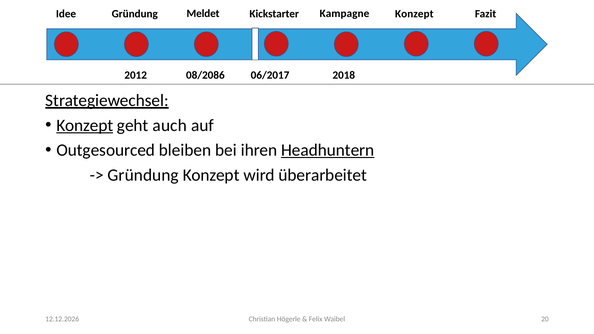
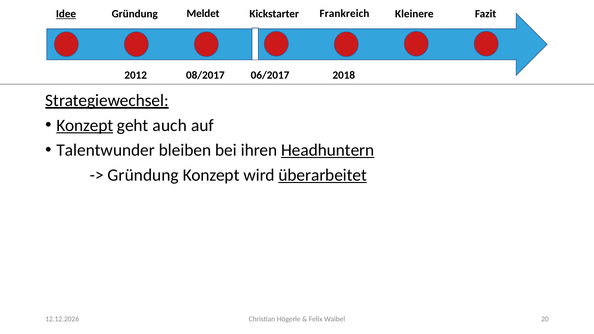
Kampagne: Kampagne -> Frankreich
Idee underline: none -> present
Konzept at (414, 14): Konzept -> Kleinere
08/2086: 08/2086 -> 08/2017
Outgesourced: Outgesourced -> Talentwunder
überarbeitet underline: none -> present
